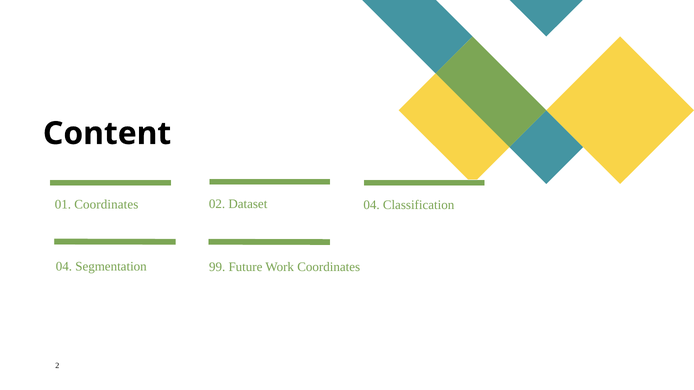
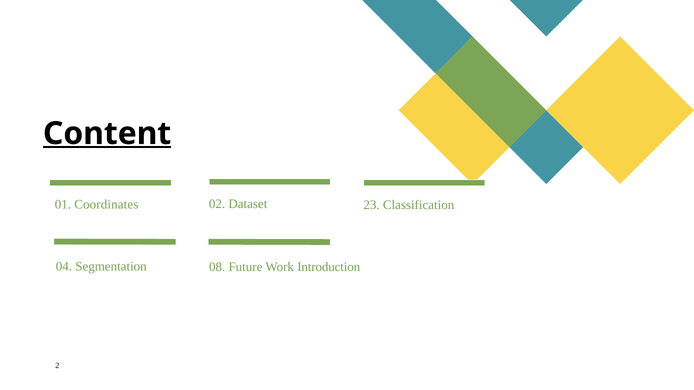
Content underline: none -> present
Dataset 04: 04 -> 23
99: 99 -> 08
Work Coordinates: Coordinates -> Introduction
